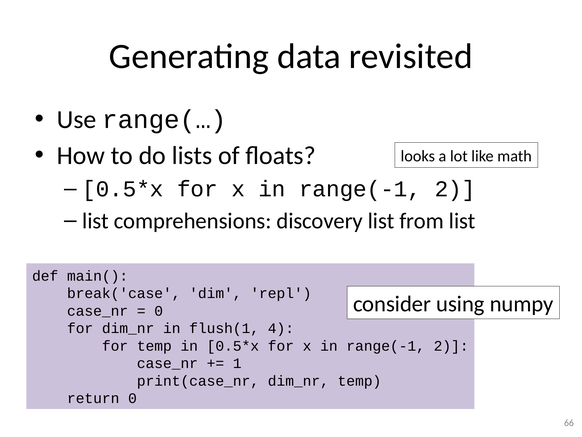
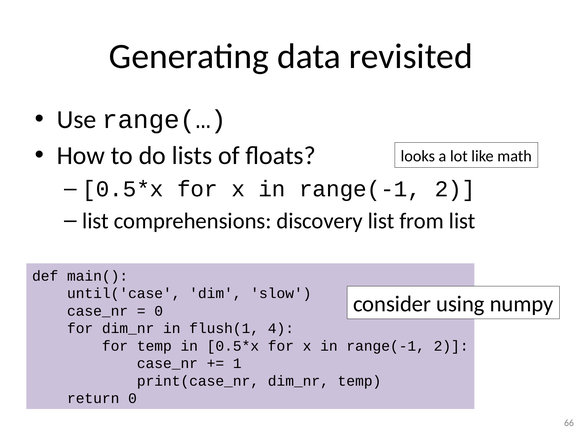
break('case: break('case -> until('case
repl: repl -> slow
